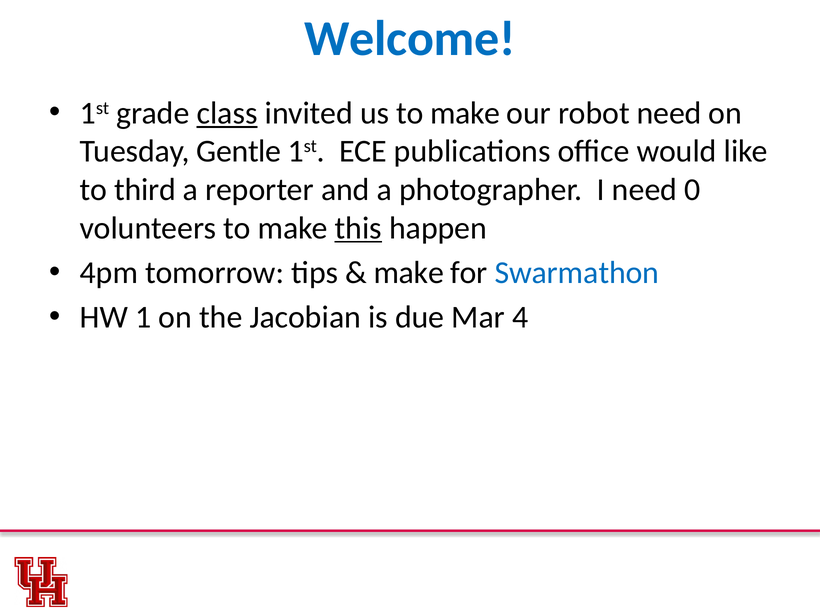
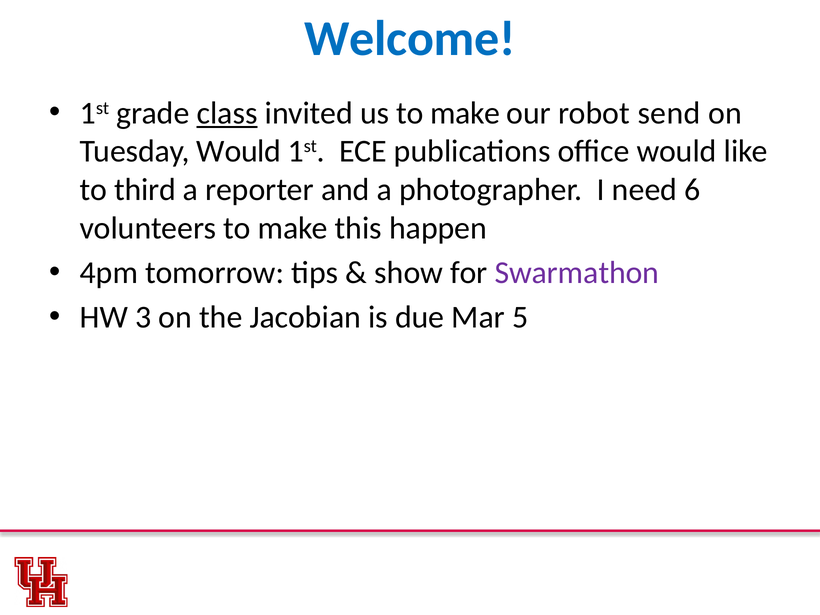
robot need: need -> send
Tuesday Gentle: Gentle -> Would
0: 0 -> 6
this underline: present -> none
make at (409, 273): make -> show
Swarmathon colour: blue -> purple
1: 1 -> 3
4: 4 -> 5
